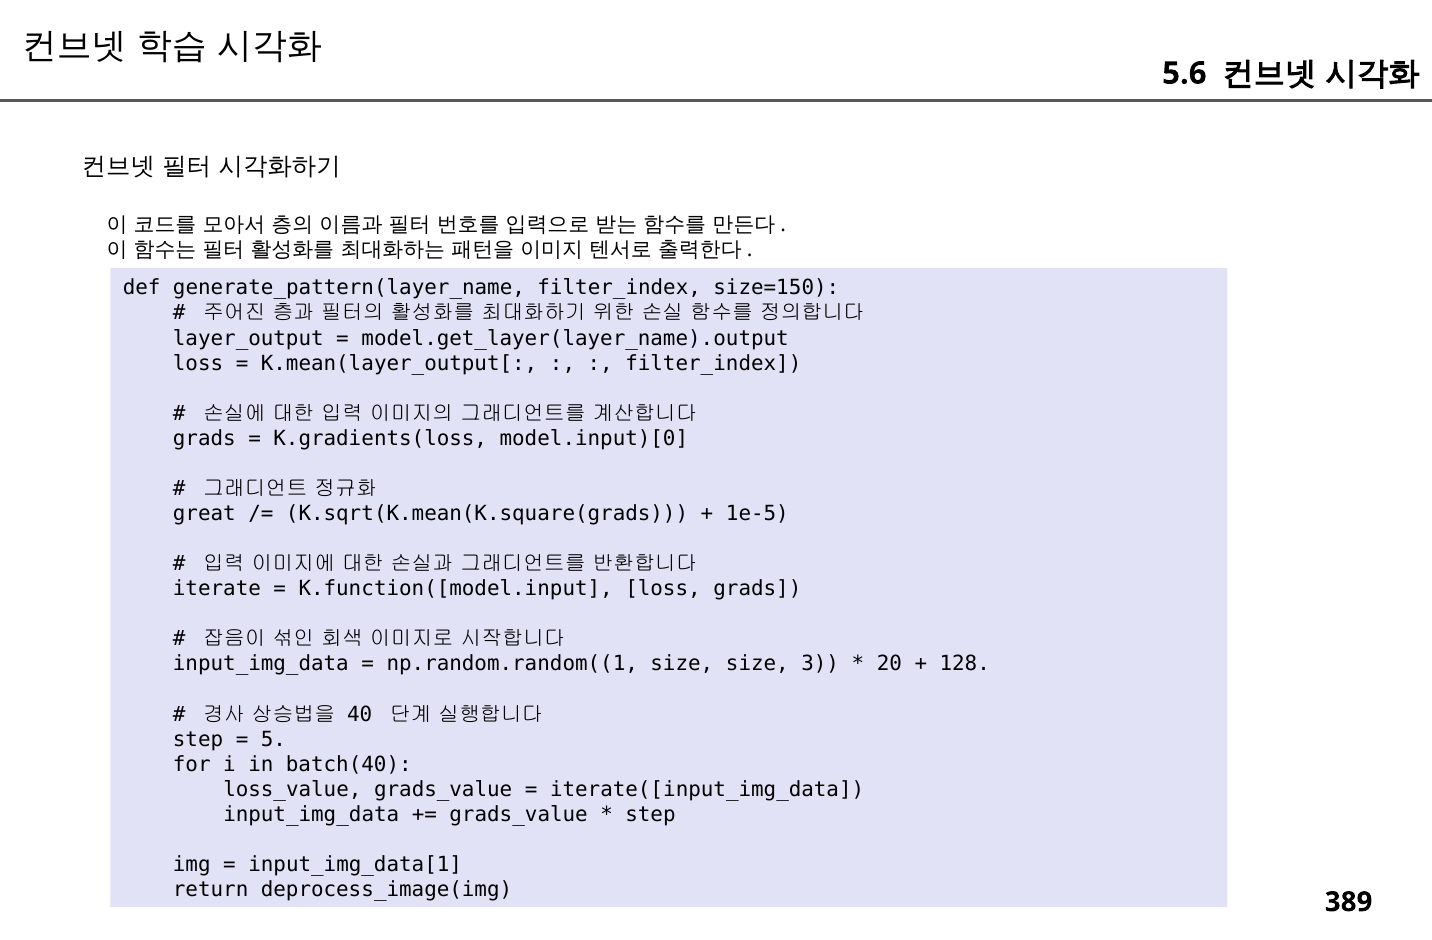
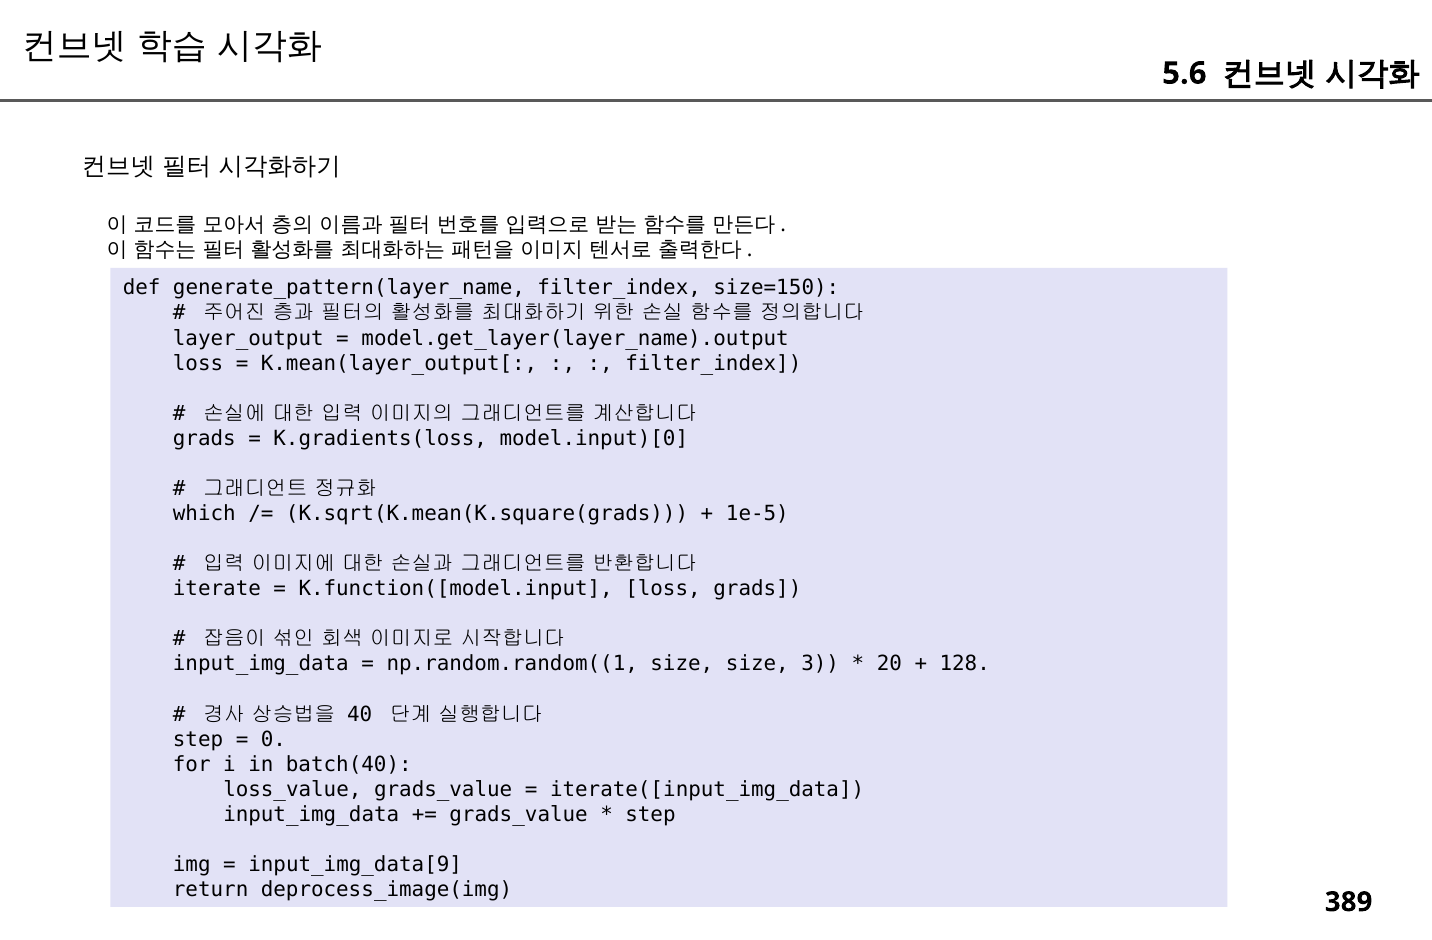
great: great -> which
5: 5 -> 0
input_img_data[1: input_img_data[1 -> input_img_data[9
